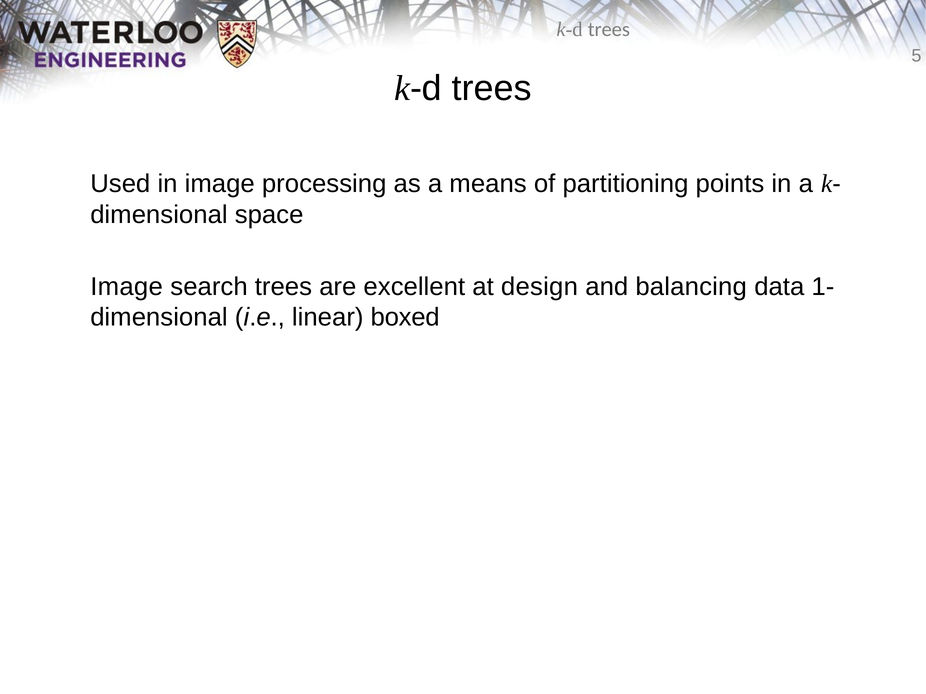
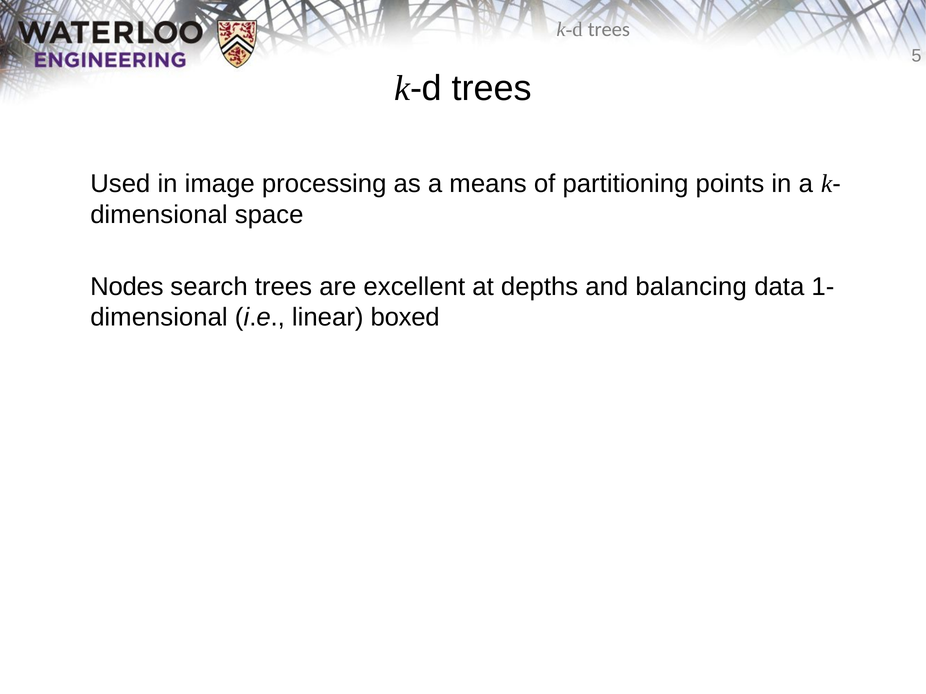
Image at (127, 287): Image -> Nodes
design: design -> depths
